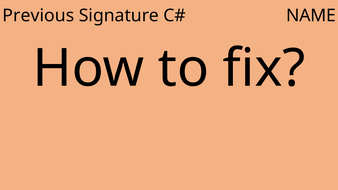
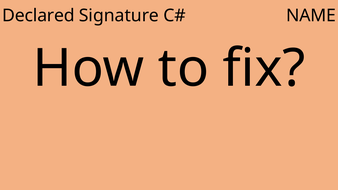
Previous: Previous -> Declared
